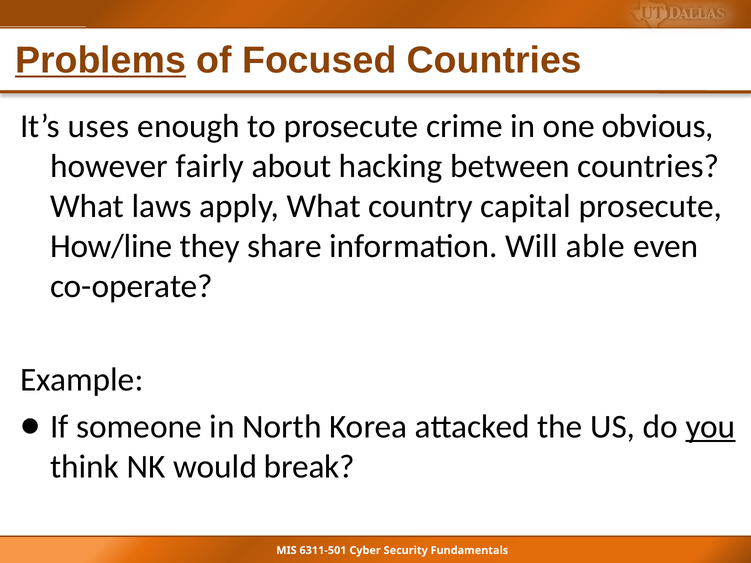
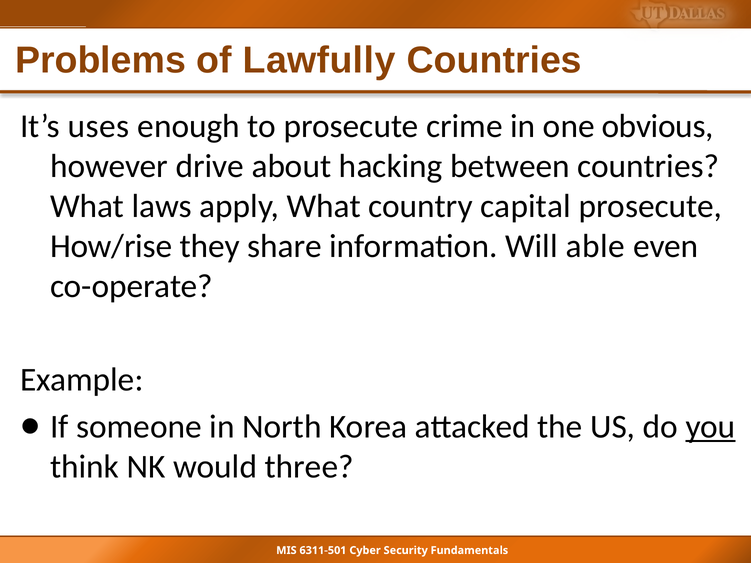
Problems underline: present -> none
Focused: Focused -> Lawfully
fairly: fairly -> drive
How/line: How/line -> How/rise
break: break -> three
